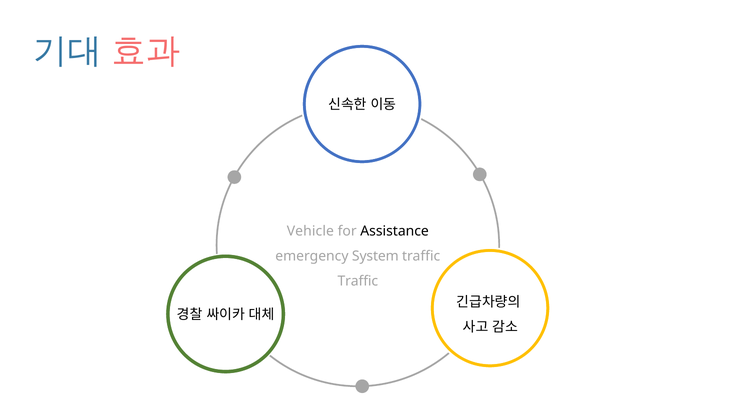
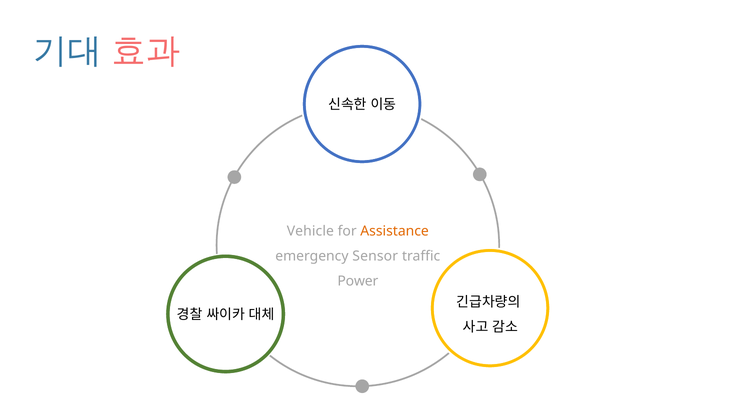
Assistance colour: black -> orange
System: System -> Sensor
Traffic at (358, 281): Traffic -> Power
